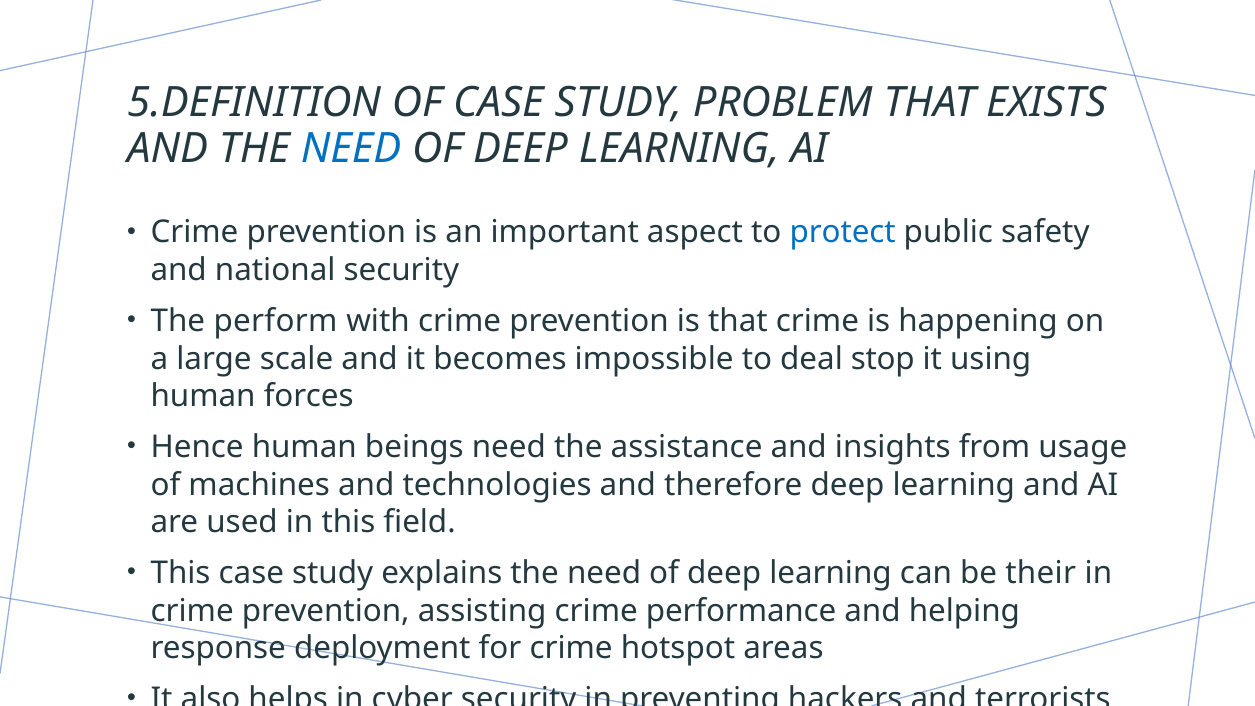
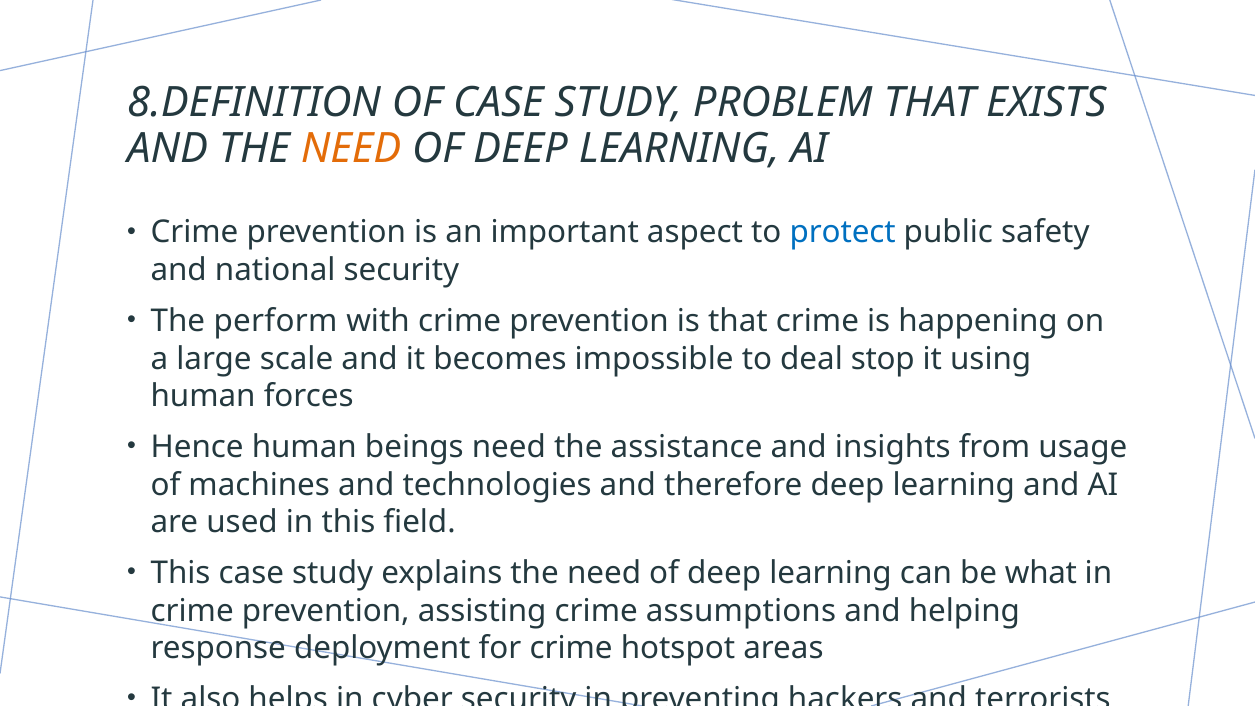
5.DEFINITION: 5.DEFINITION -> 8.DEFINITION
NEED at (351, 148) colour: blue -> orange
their: their -> what
performance: performance -> assumptions
